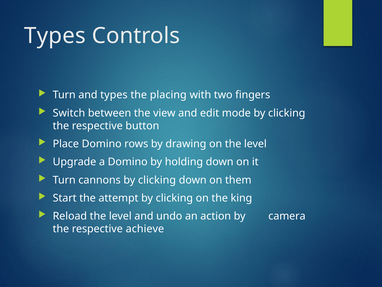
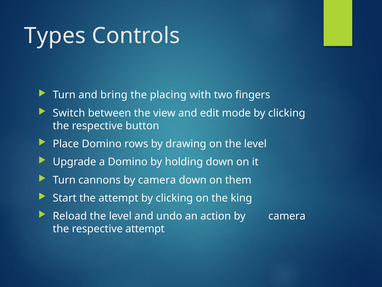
and types: types -> bring
cannons by clicking: clicking -> camera
respective achieve: achieve -> attempt
